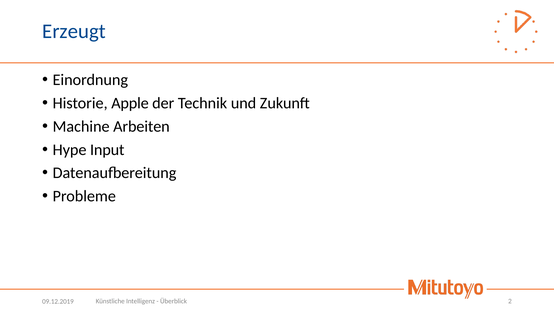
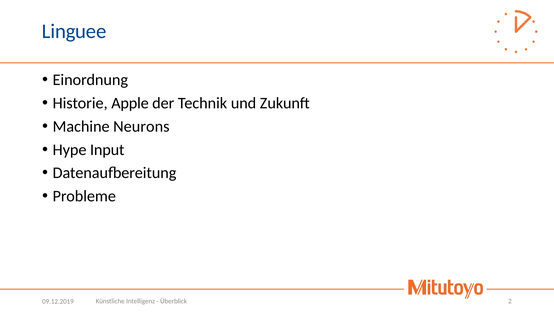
Erzeugt: Erzeugt -> Linguee
Arbeiten: Arbeiten -> Neurons
